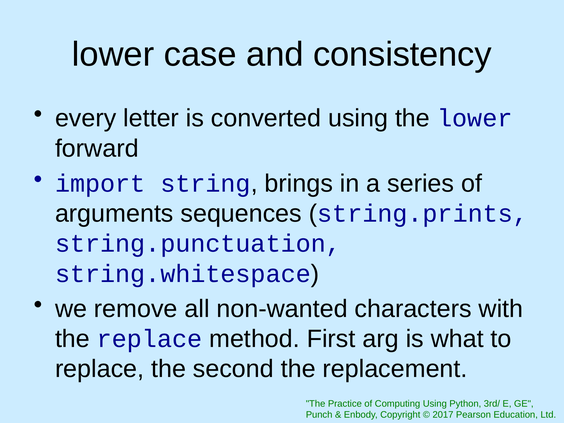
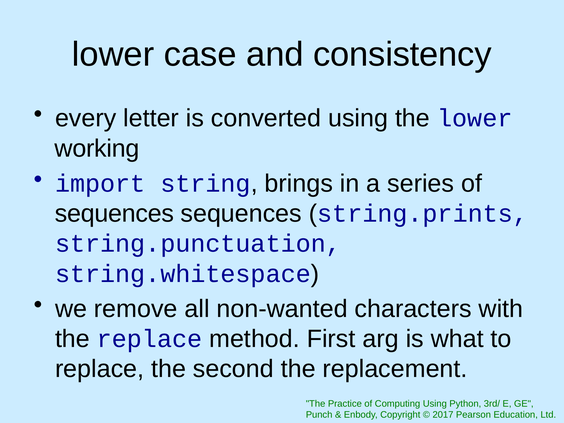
forward: forward -> working
arguments at (114, 214): arguments -> sequences
